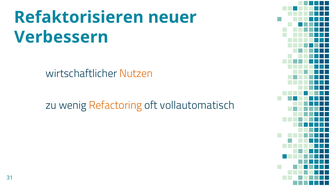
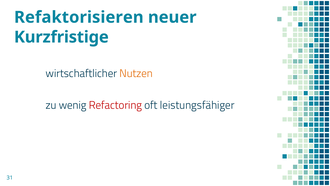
Verbessern: Verbessern -> Kurzfristige
Refactoring colour: orange -> red
vollautomatisch: vollautomatisch -> leistungsfähiger
